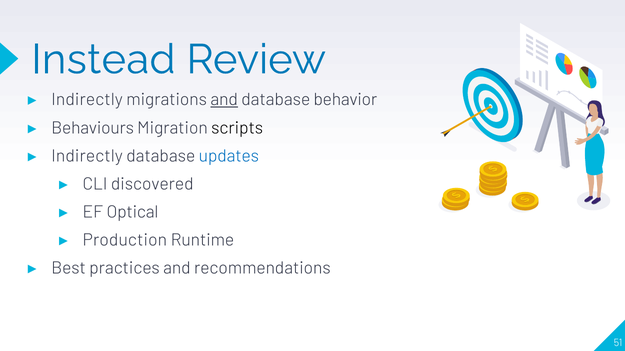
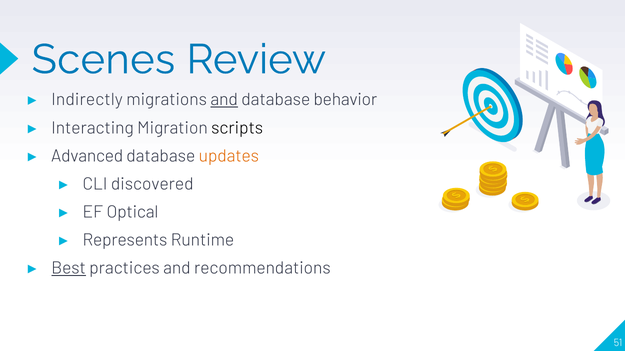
Instead: Instead -> Scenes
Behaviours: Behaviours -> Interacting
Indirectly at (87, 156): Indirectly -> Advanced
updates colour: blue -> orange
Production: Production -> Represents
Best underline: none -> present
